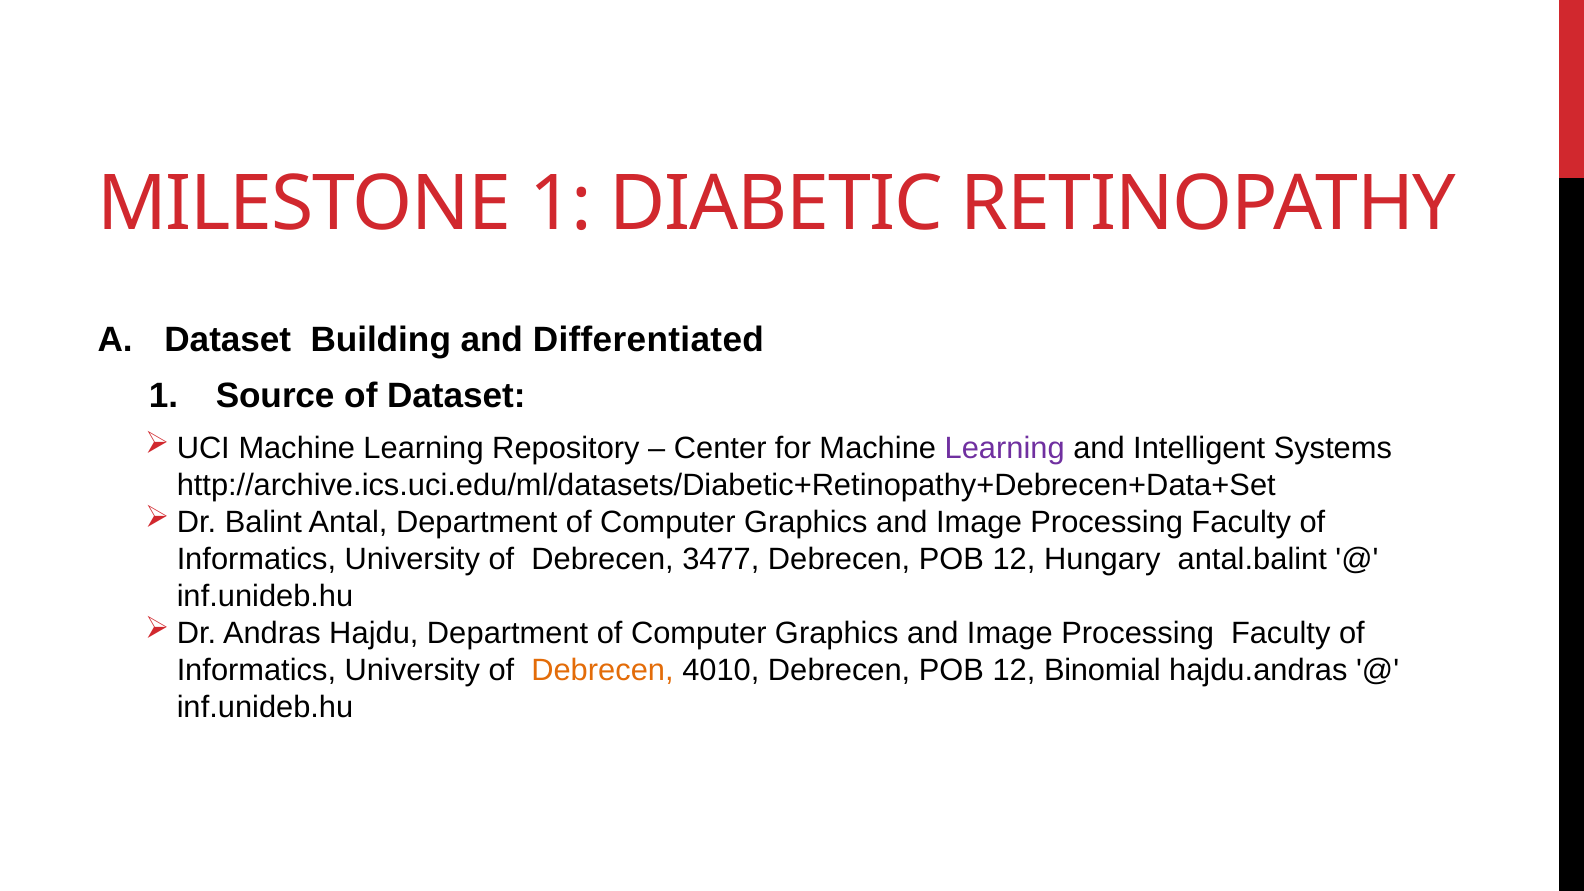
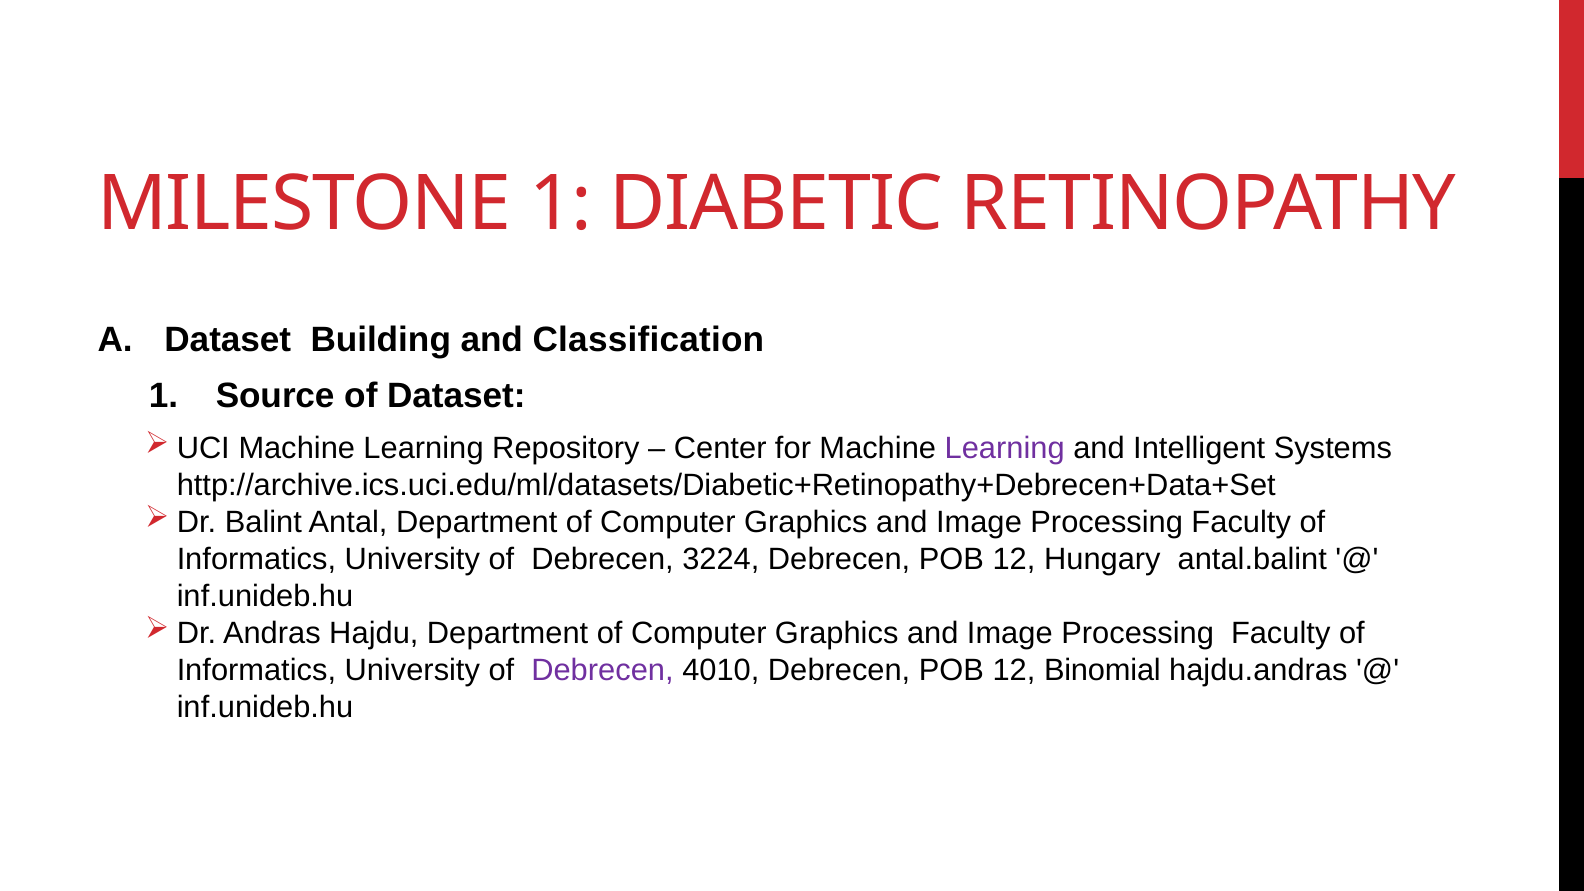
Differentiated: Differentiated -> Classification
3477: 3477 -> 3224
Debrecen at (602, 670) colour: orange -> purple
